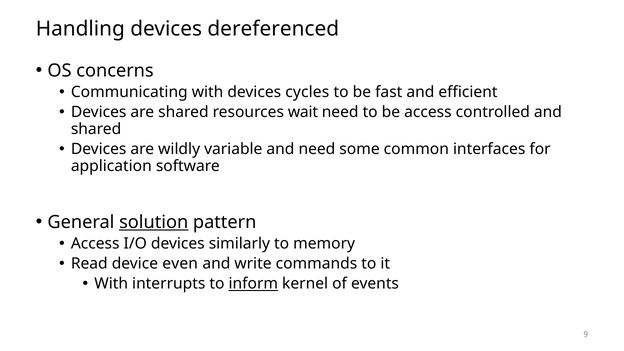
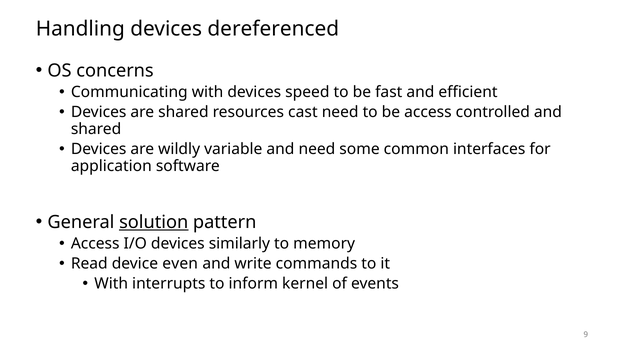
cycles: cycles -> speed
wait: wait -> cast
inform underline: present -> none
